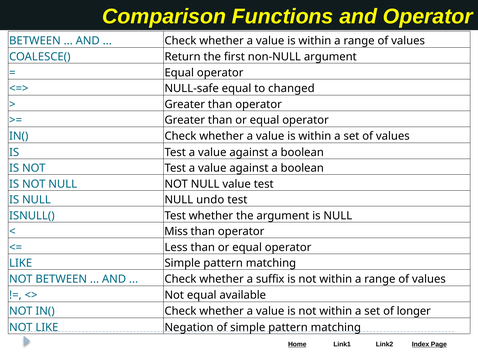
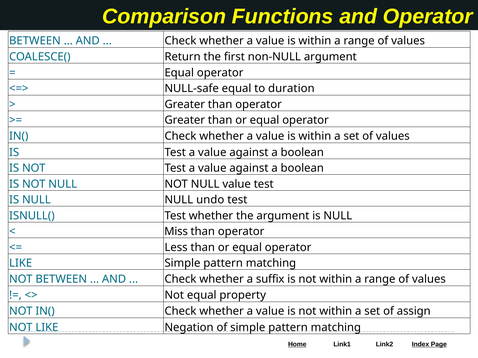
changed: changed -> duration
available: available -> property
longer: longer -> assign
